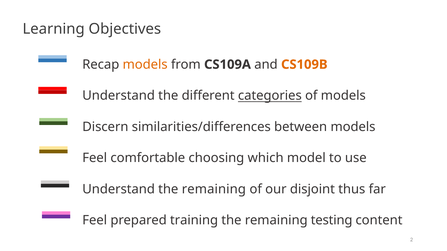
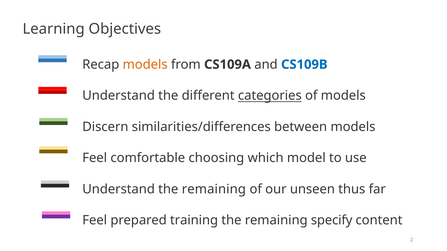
CS109B colour: orange -> blue
disjoint: disjoint -> unseen
testing: testing -> specify
